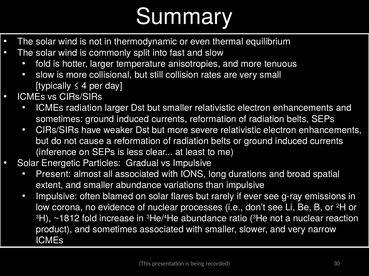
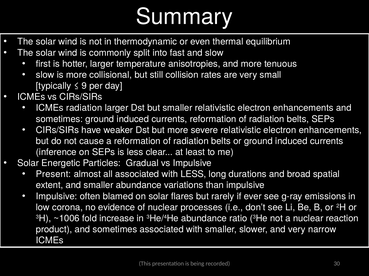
fold at (43, 64): fold -> first
4: 4 -> 9
with IONS: IONS -> LESS
~1812: ~1812 -> ~1006
